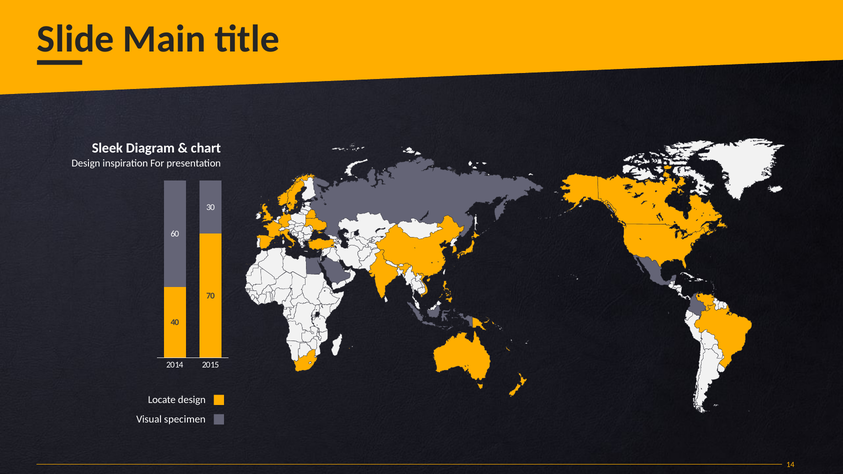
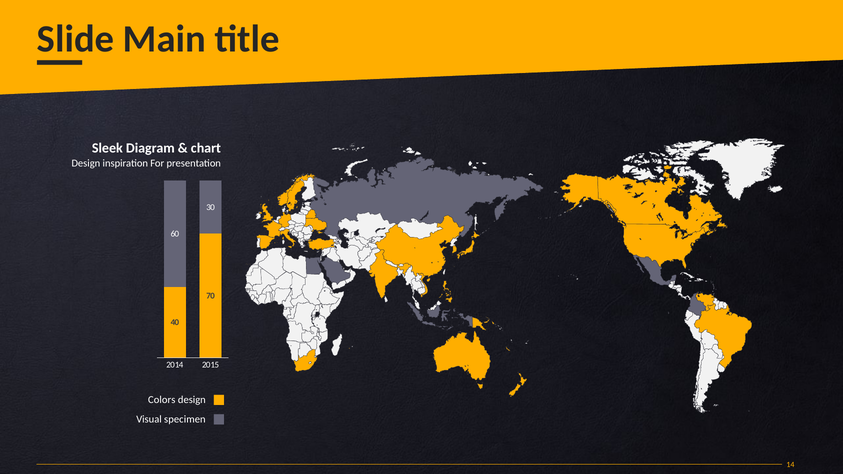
Locate: Locate -> Colors
